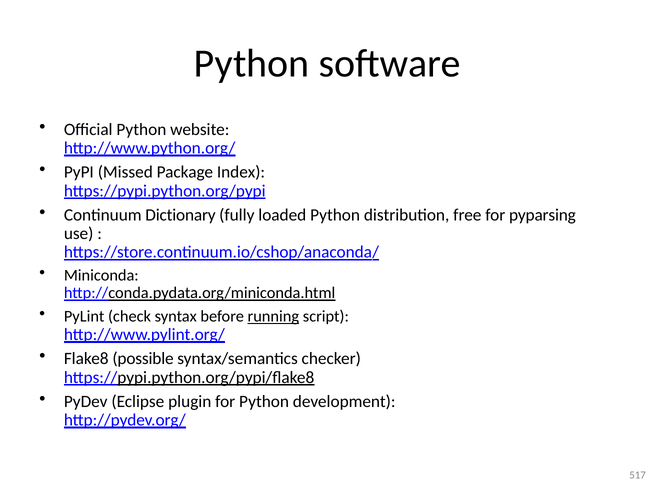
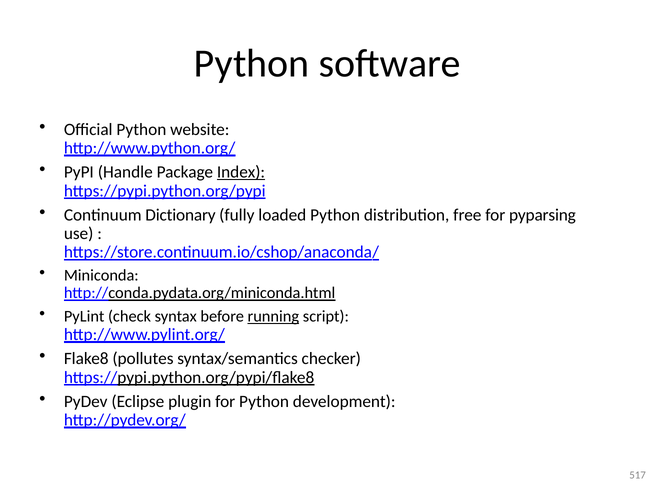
Missed: Missed -> Handle
Index underline: none -> present
possible: possible -> pollutes
